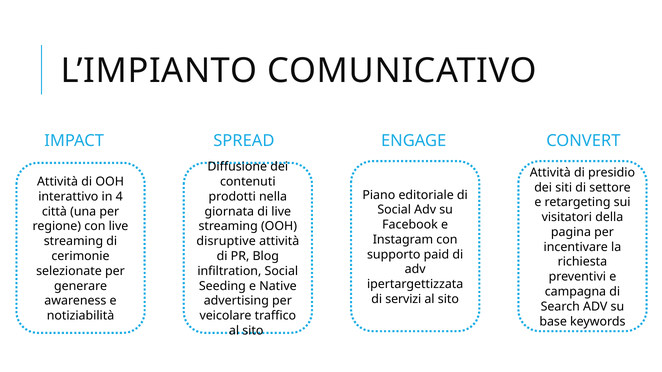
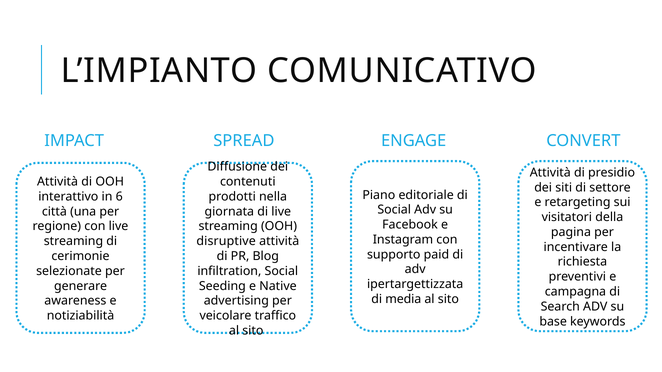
4: 4 -> 6
servizi: servizi -> media
